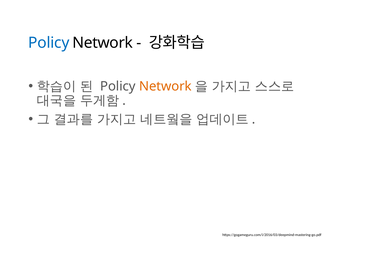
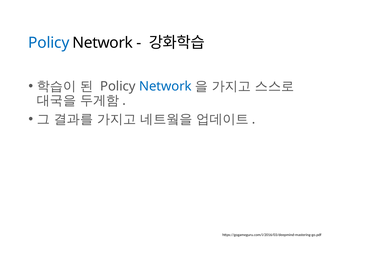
Network at (165, 86) colour: orange -> blue
